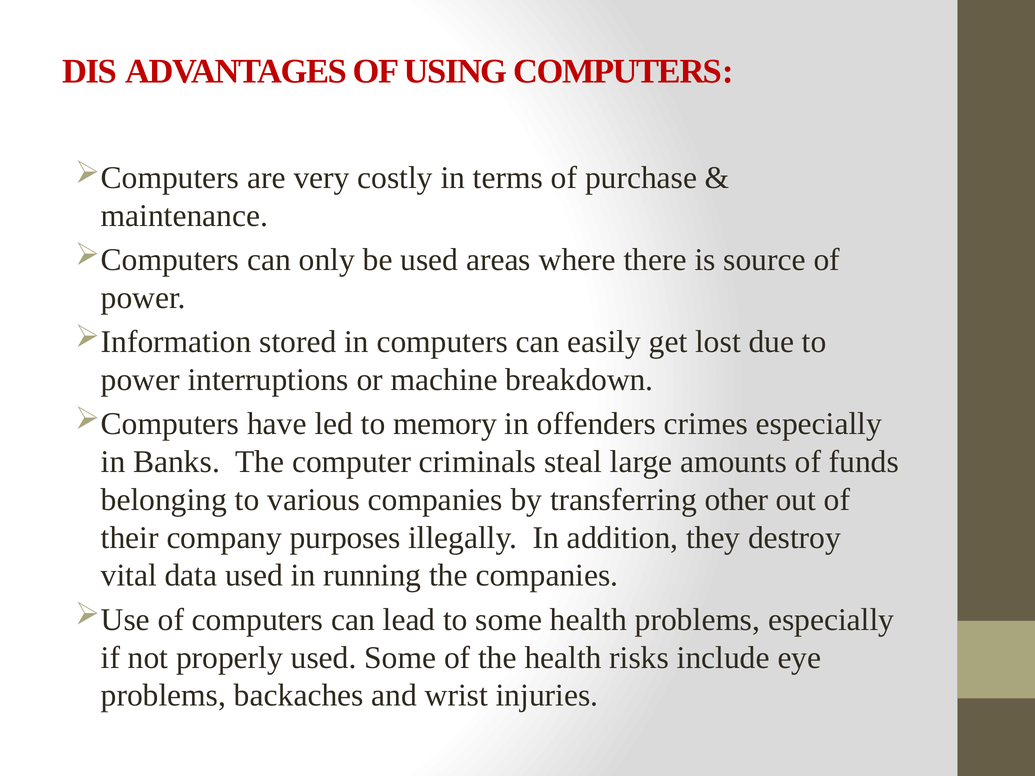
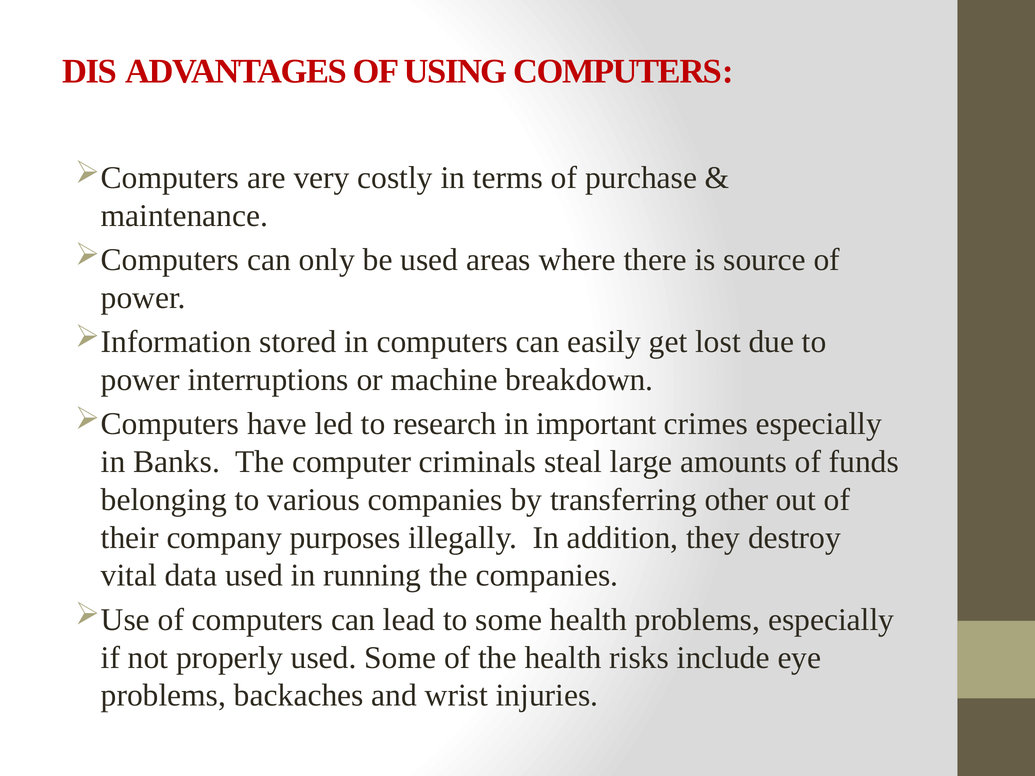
memory: memory -> research
offenders: offenders -> important
